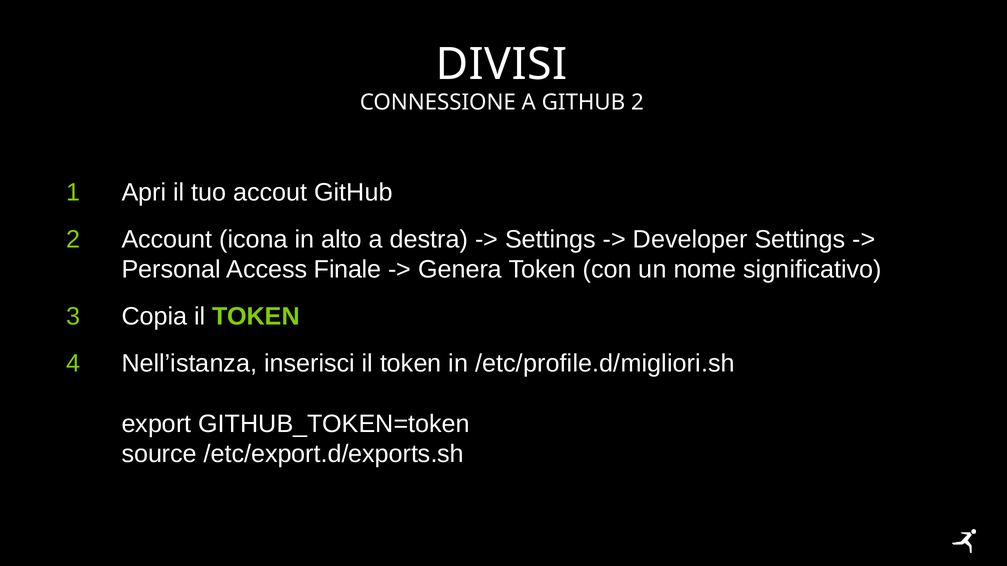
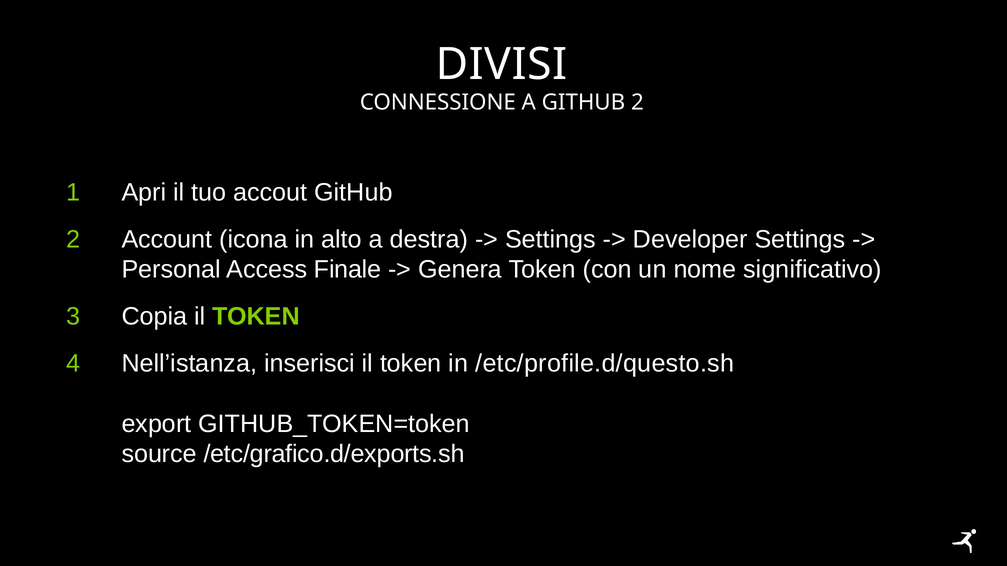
/etc/profile.d/migliori.sh: /etc/profile.d/migliori.sh -> /etc/profile.d/questo.sh
/etc/export.d/exports.sh: /etc/export.d/exports.sh -> /etc/grafico.d/exports.sh
